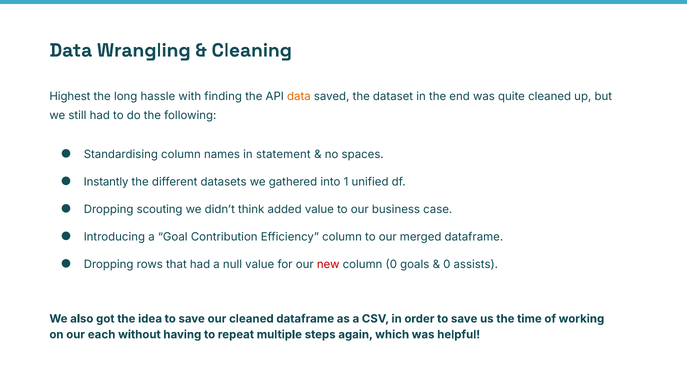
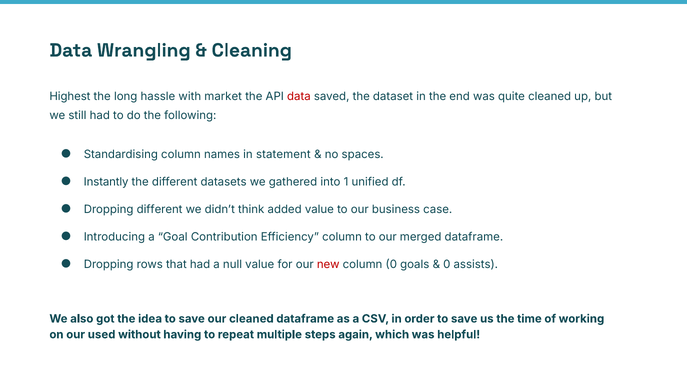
finding: finding -> market
data at (299, 97) colour: orange -> red
Dropping scouting: scouting -> different
each: each -> used
